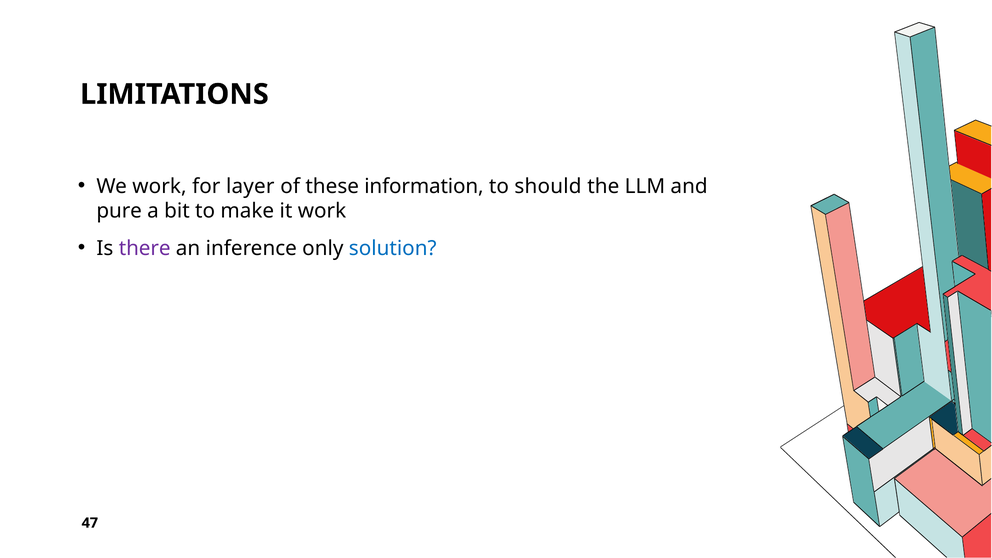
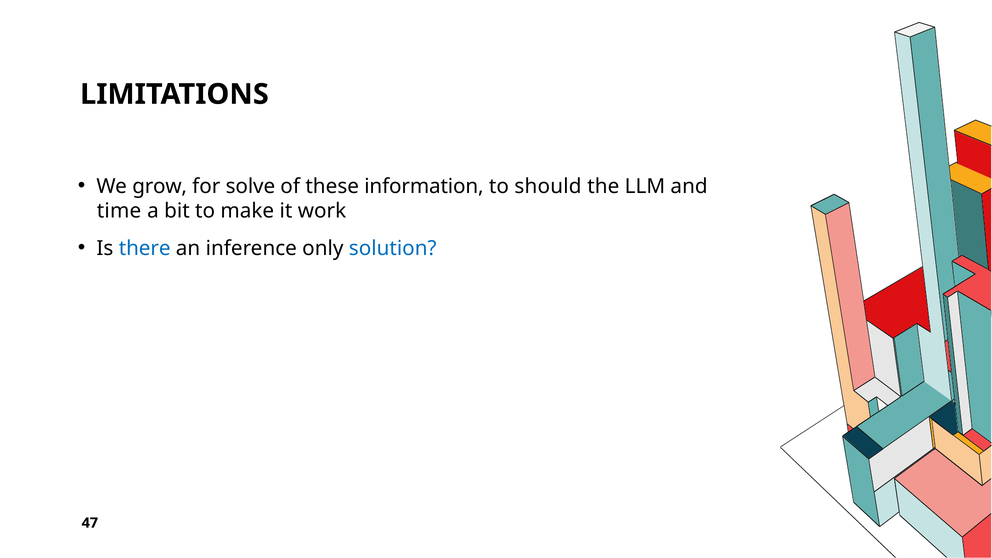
We work: work -> grow
layer: layer -> solve
pure: pure -> time
there colour: purple -> blue
